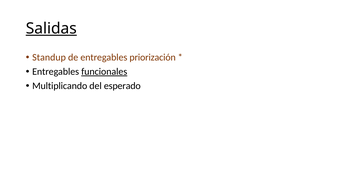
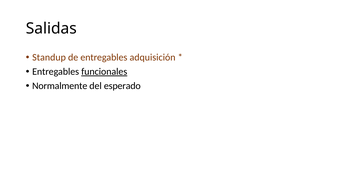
Salidas underline: present -> none
priorización: priorización -> adquisición
Multiplicando: Multiplicando -> Normalmente
